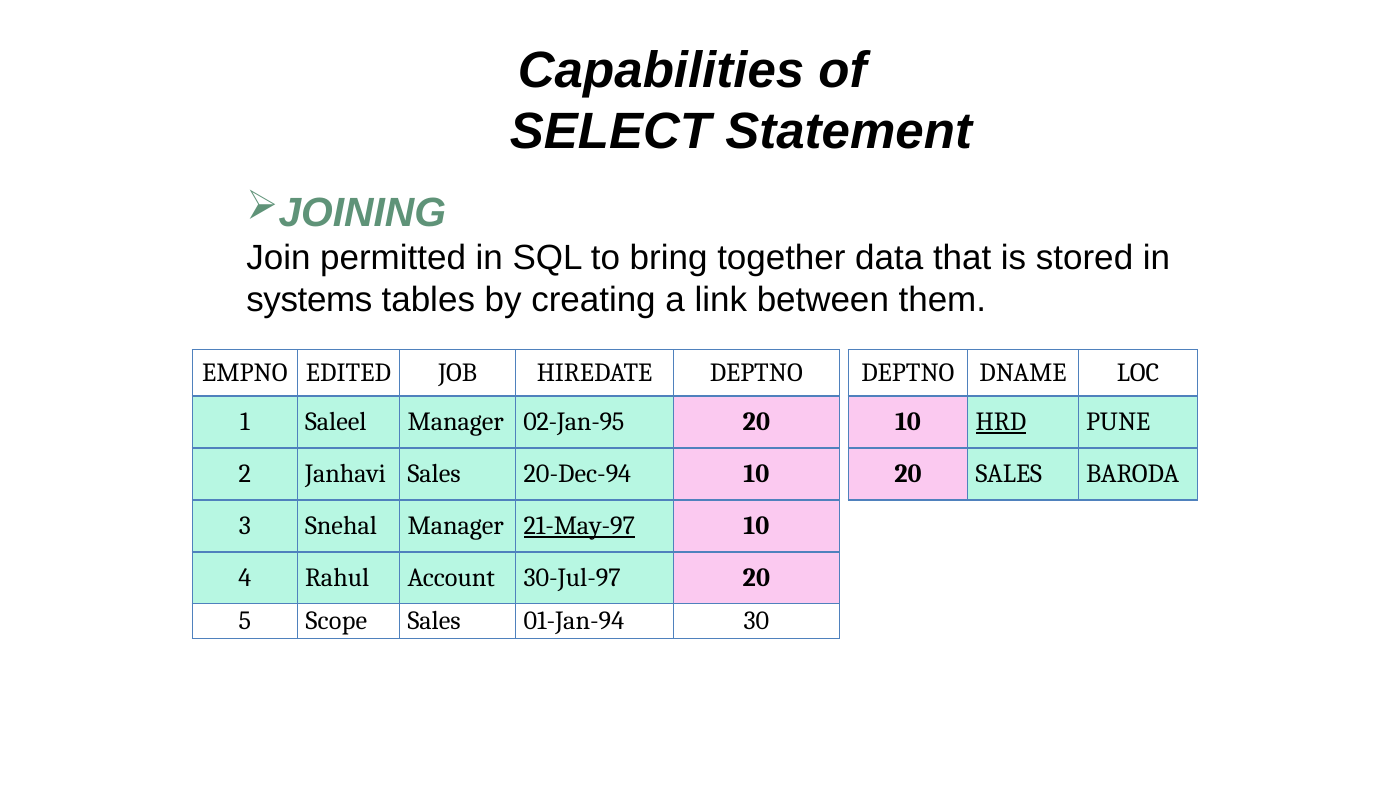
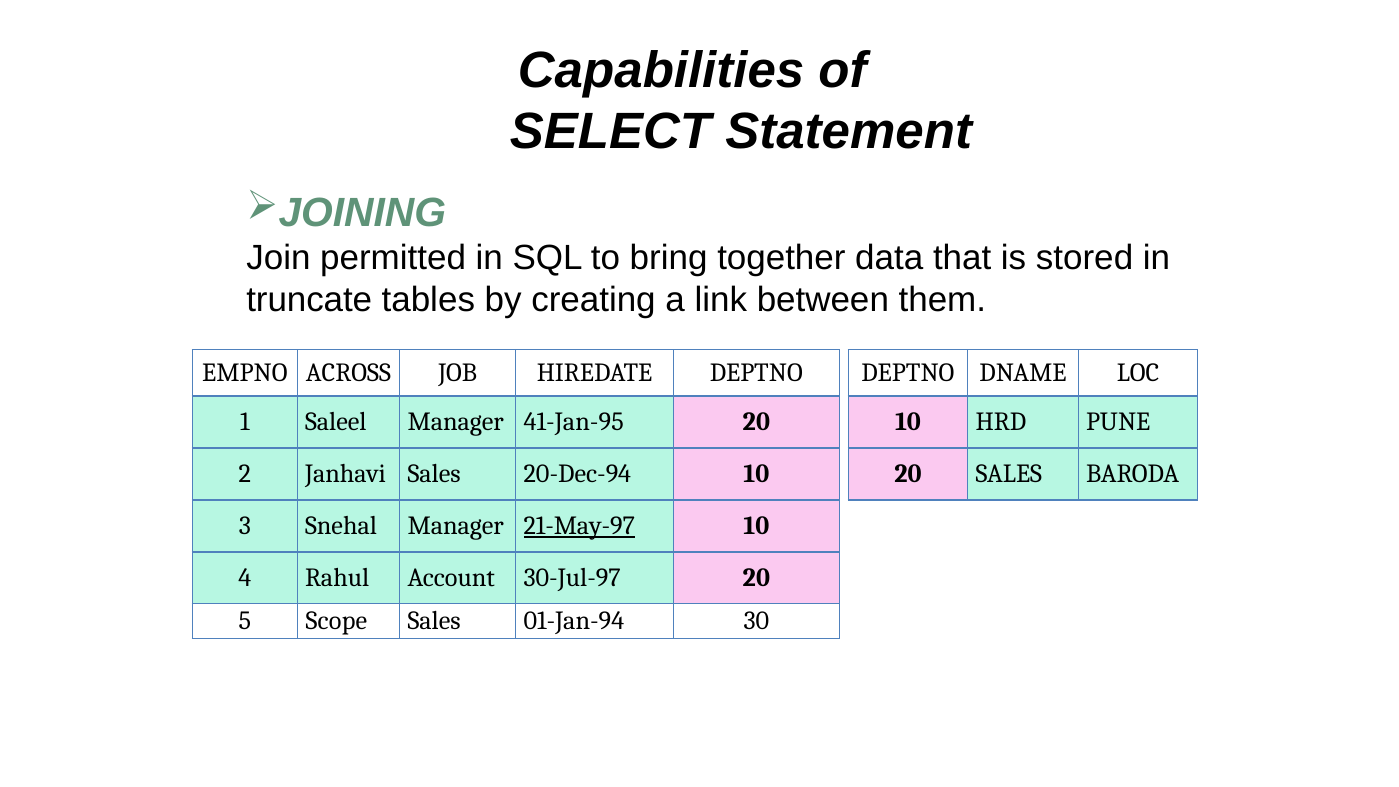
systems: systems -> truncate
EDITED: EDITED -> ACROSS
02-Jan-95: 02-Jan-95 -> 41-Jan-95
HRD underline: present -> none
